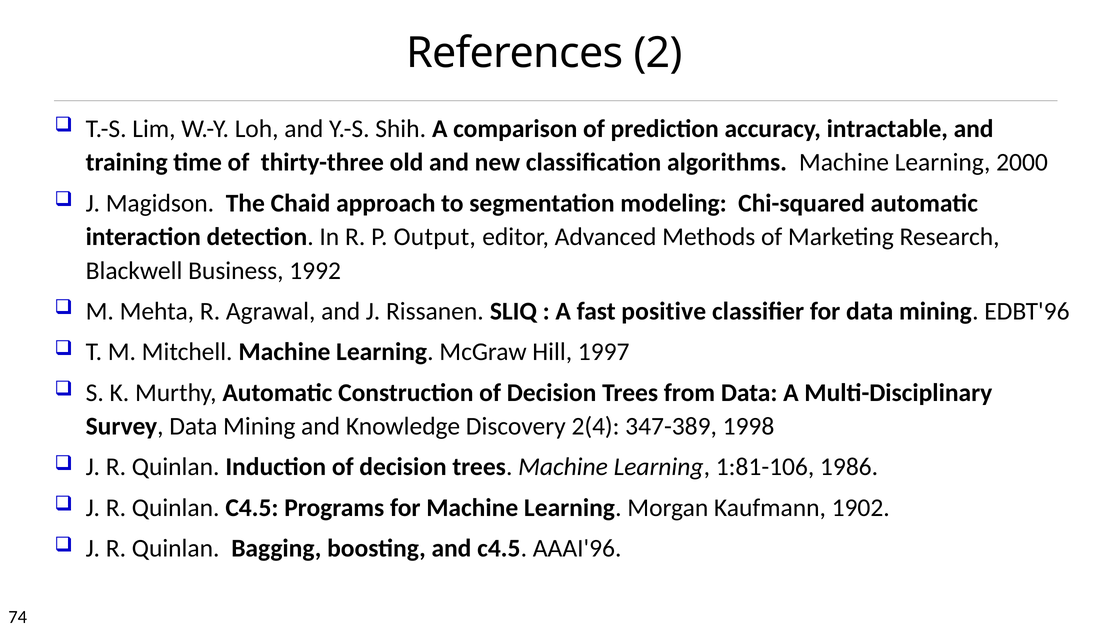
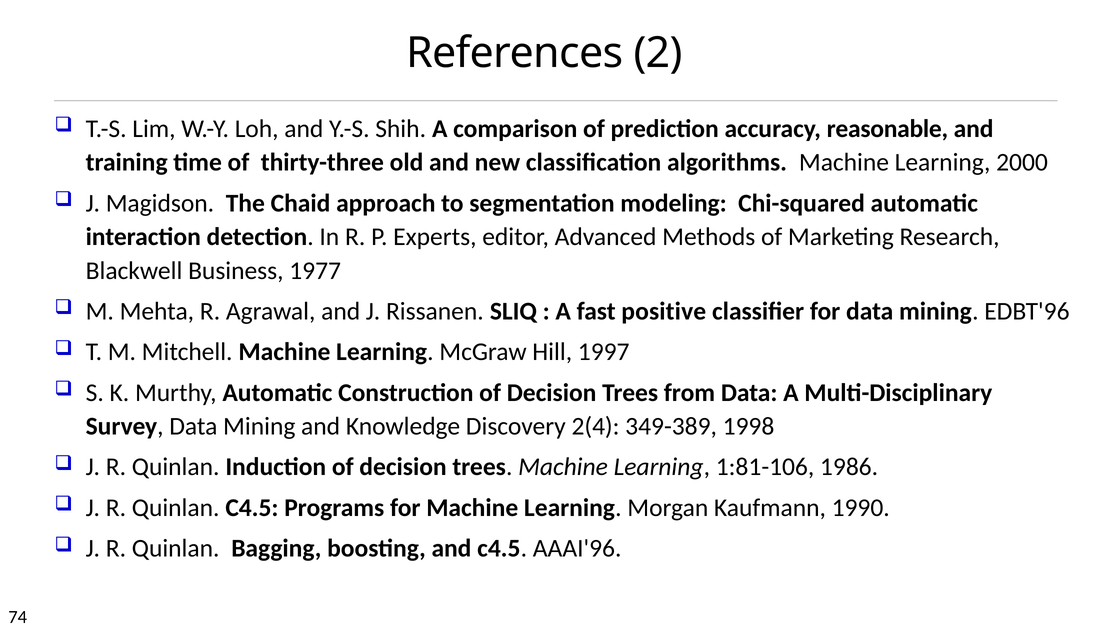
intractable: intractable -> reasonable
Output: Output -> Experts
1992: 1992 -> 1977
347-389: 347-389 -> 349-389
1902: 1902 -> 1990
